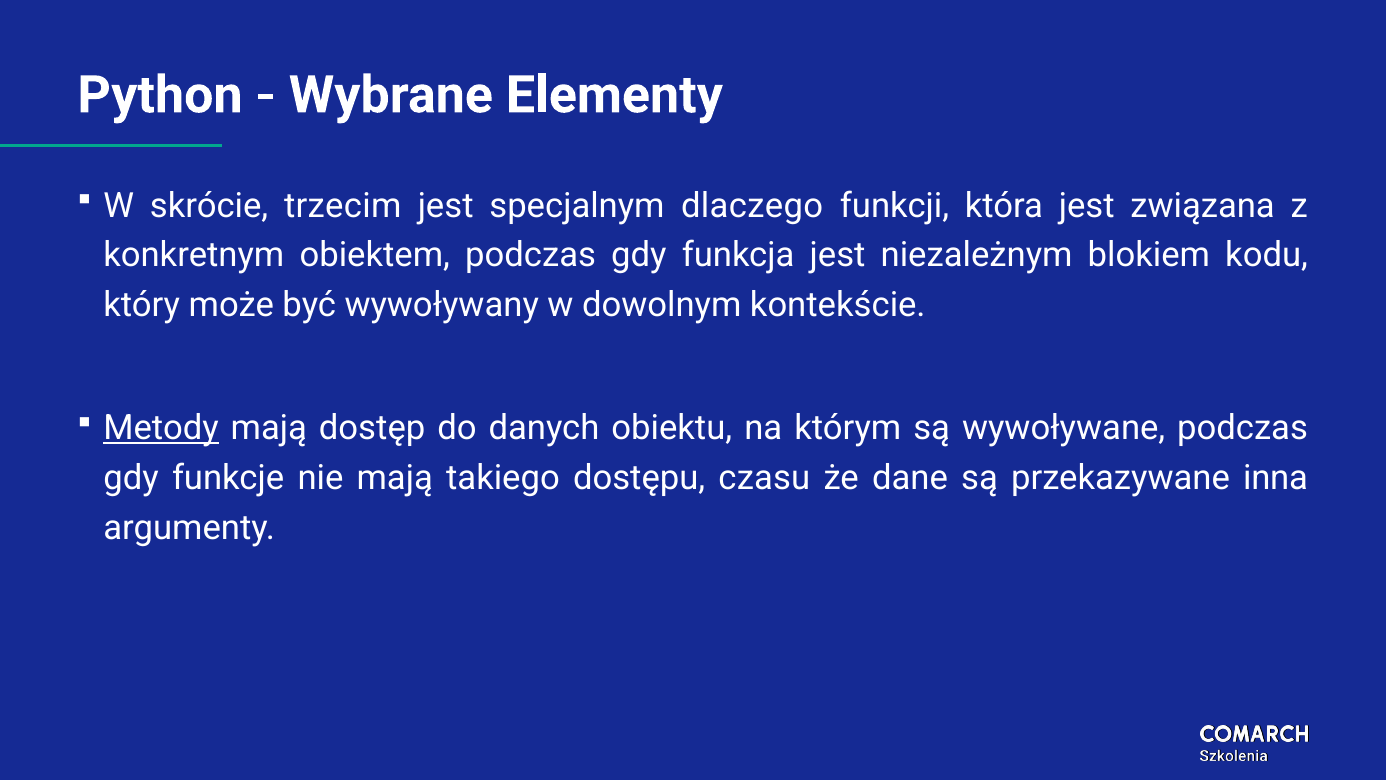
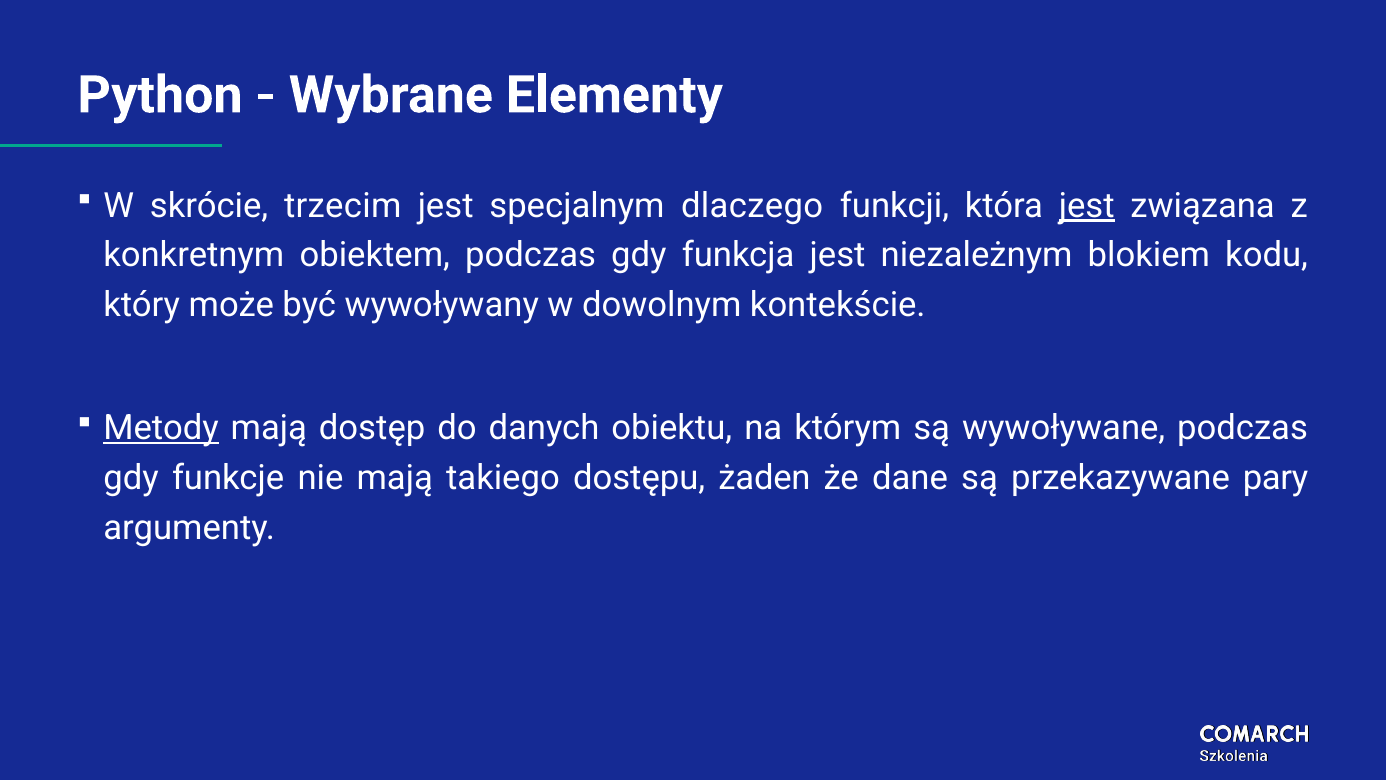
jest at (1087, 206) underline: none -> present
czasu: czasu -> żaden
inna: inna -> pary
